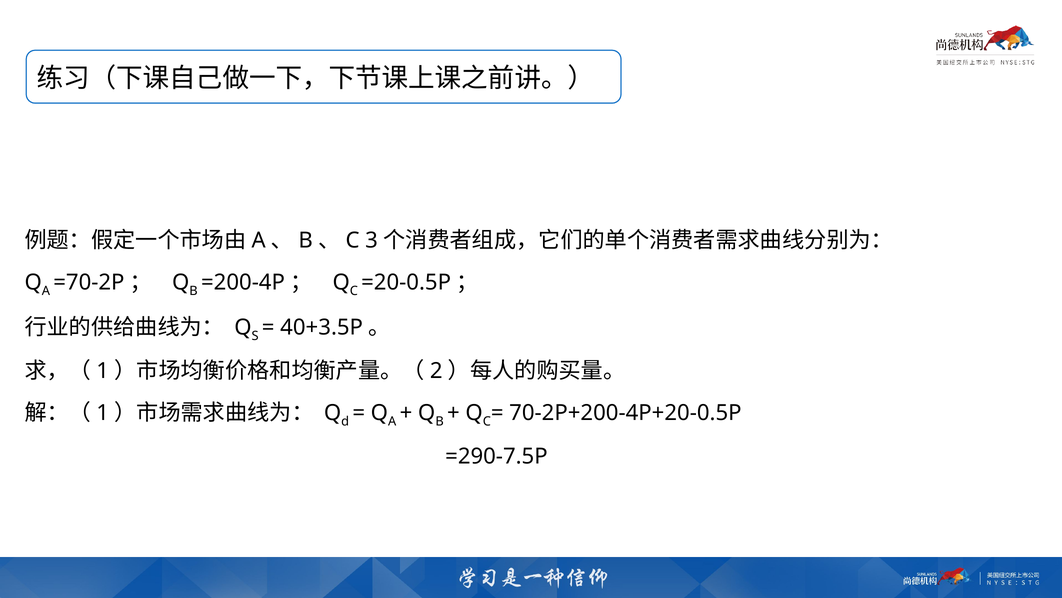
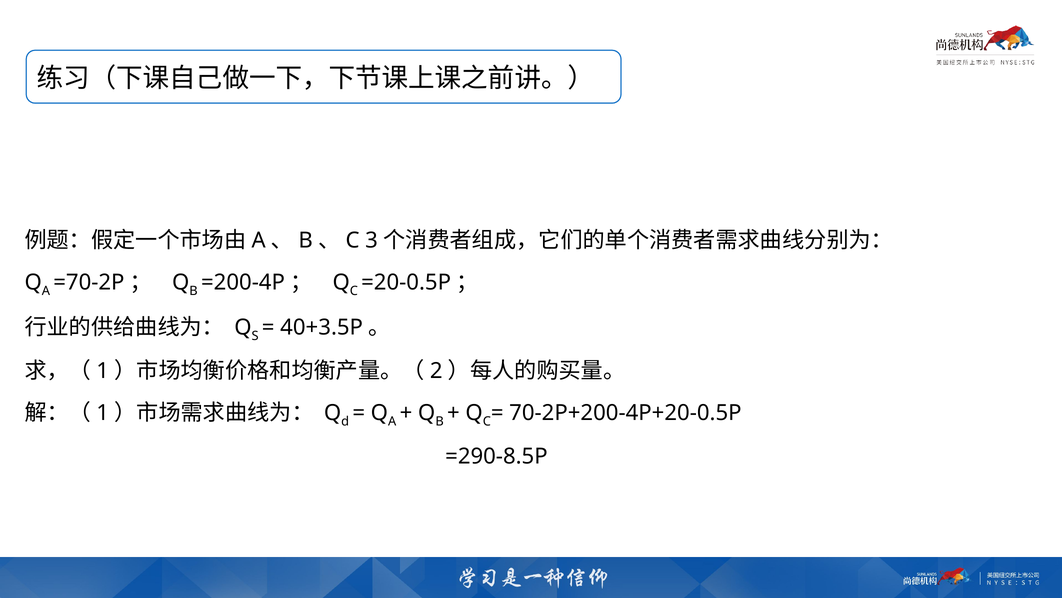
=290-7.5P: =290-7.5P -> =290-8.5P
